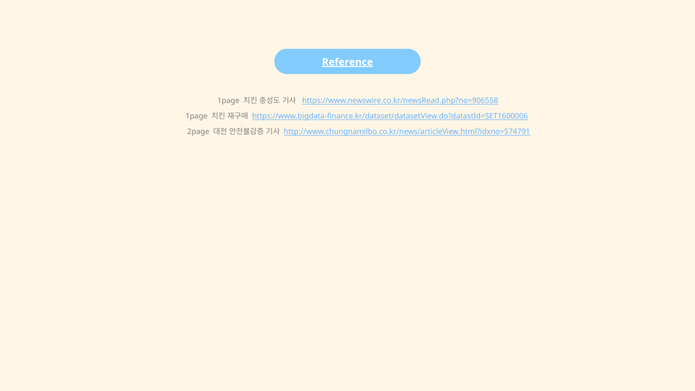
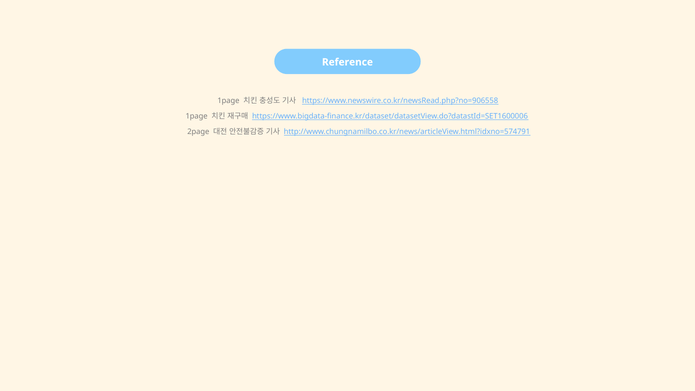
Reference underline: present -> none
